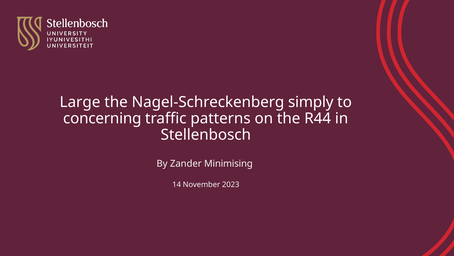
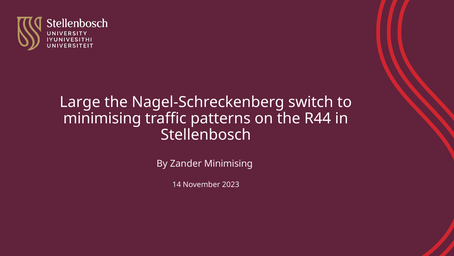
simply: simply -> switch
concerning at (102, 118): concerning -> minimising
